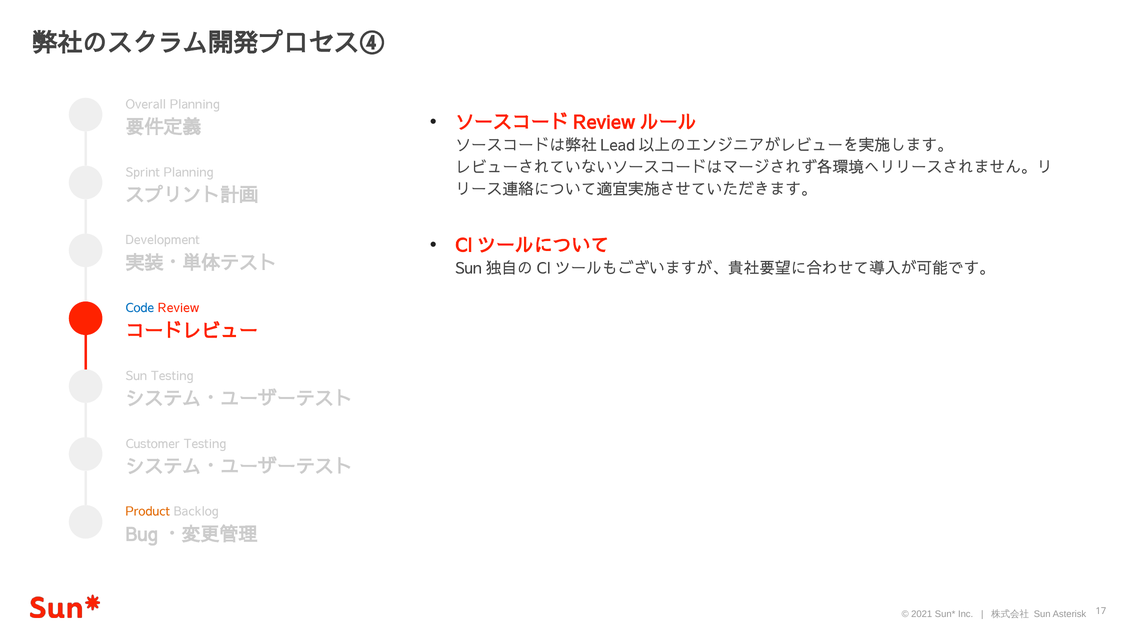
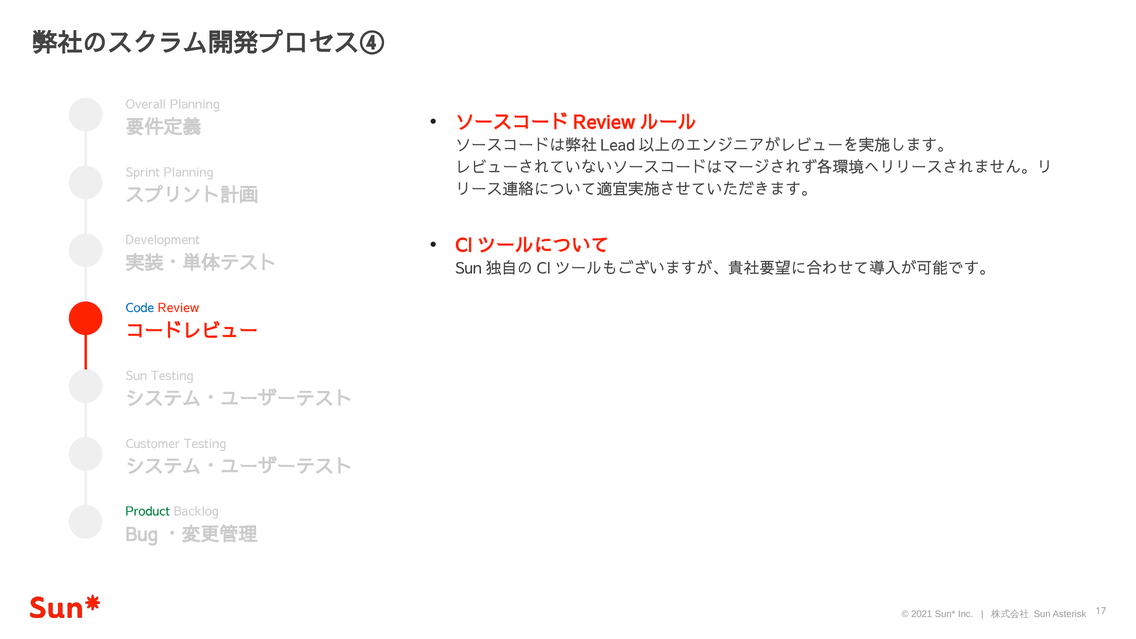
Product colour: orange -> green
